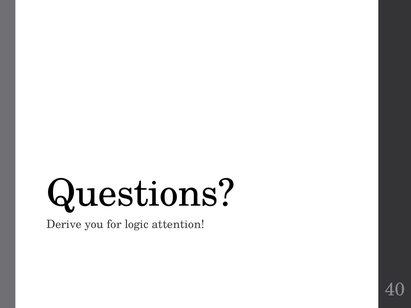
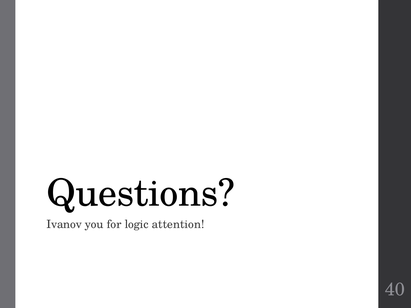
Derive: Derive -> Ivanov
